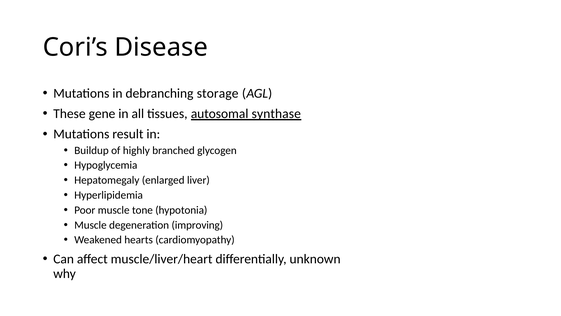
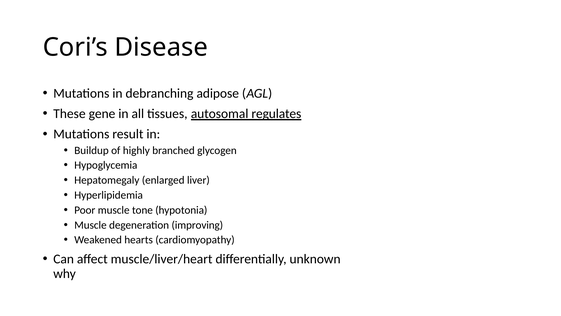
storage: storage -> adipose
synthase: synthase -> regulates
